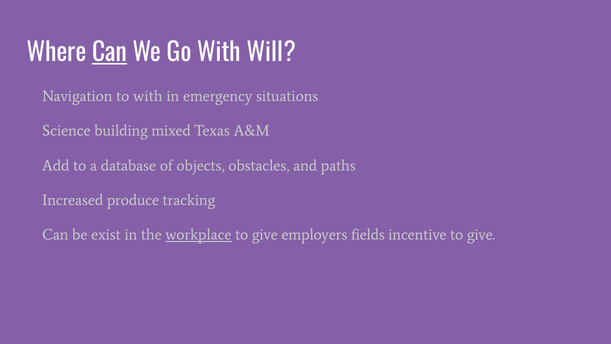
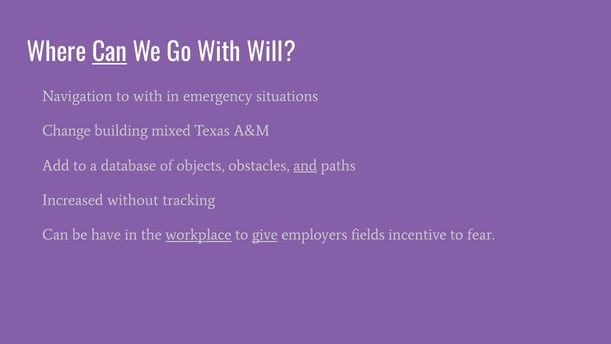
Science: Science -> Change
and underline: none -> present
produce: produce -> without
exist: exist -> have
give at (265, 235) underline: none -> present
incentive to give: give -> fear
